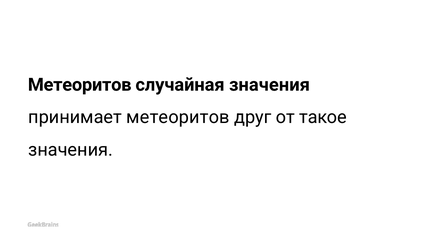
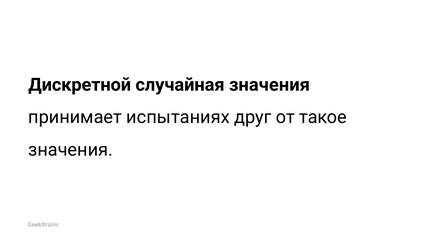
Метеоритов at (80, 85): Метеоритов -> Дискретной
принимает метеоритов: метеоритов -> испытаниях
